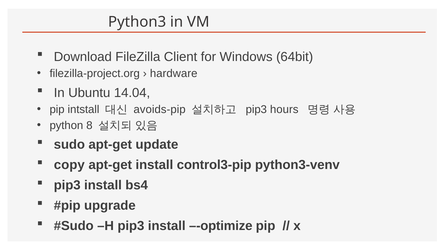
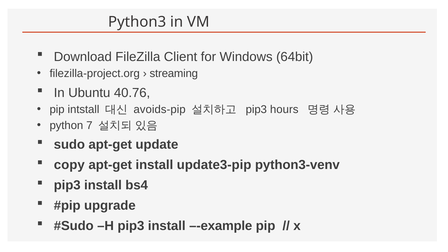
hardware: hardware -> streaming
14.04: 14.04 -> 40.76
8: 8 -> 7
control3-pip: control3-pip -> update3-pip
–-optimize: –-optimize -> –-example
